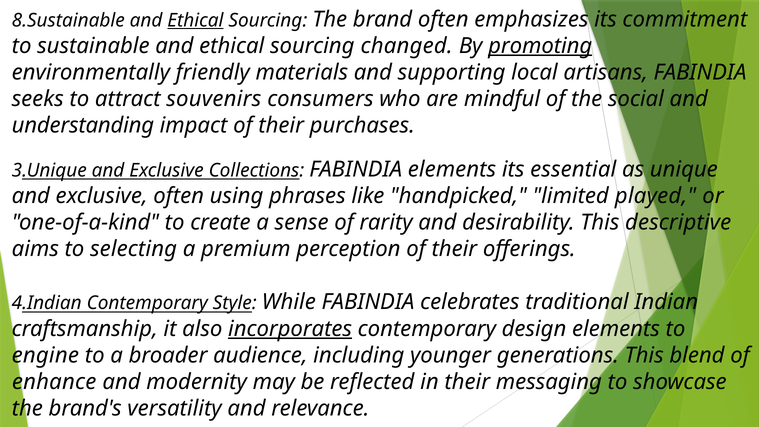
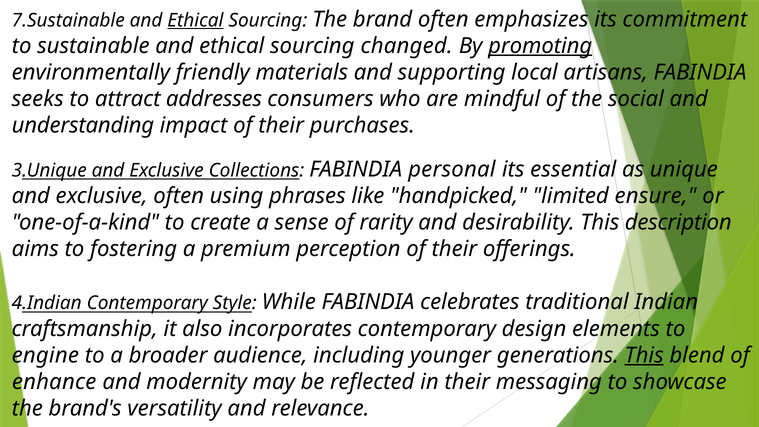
8.Sustainable: 8.Sustainable -> 7.Sustainable
souvenirs: souvenirs -> addresses
FABINDIA elements: elements -> personal
played: played -> ensure
descriptive: descriptive -> description
selecting: selecting -> fostering
incorporates underline: present -> none
This at (644, 355) underline: none -> present
